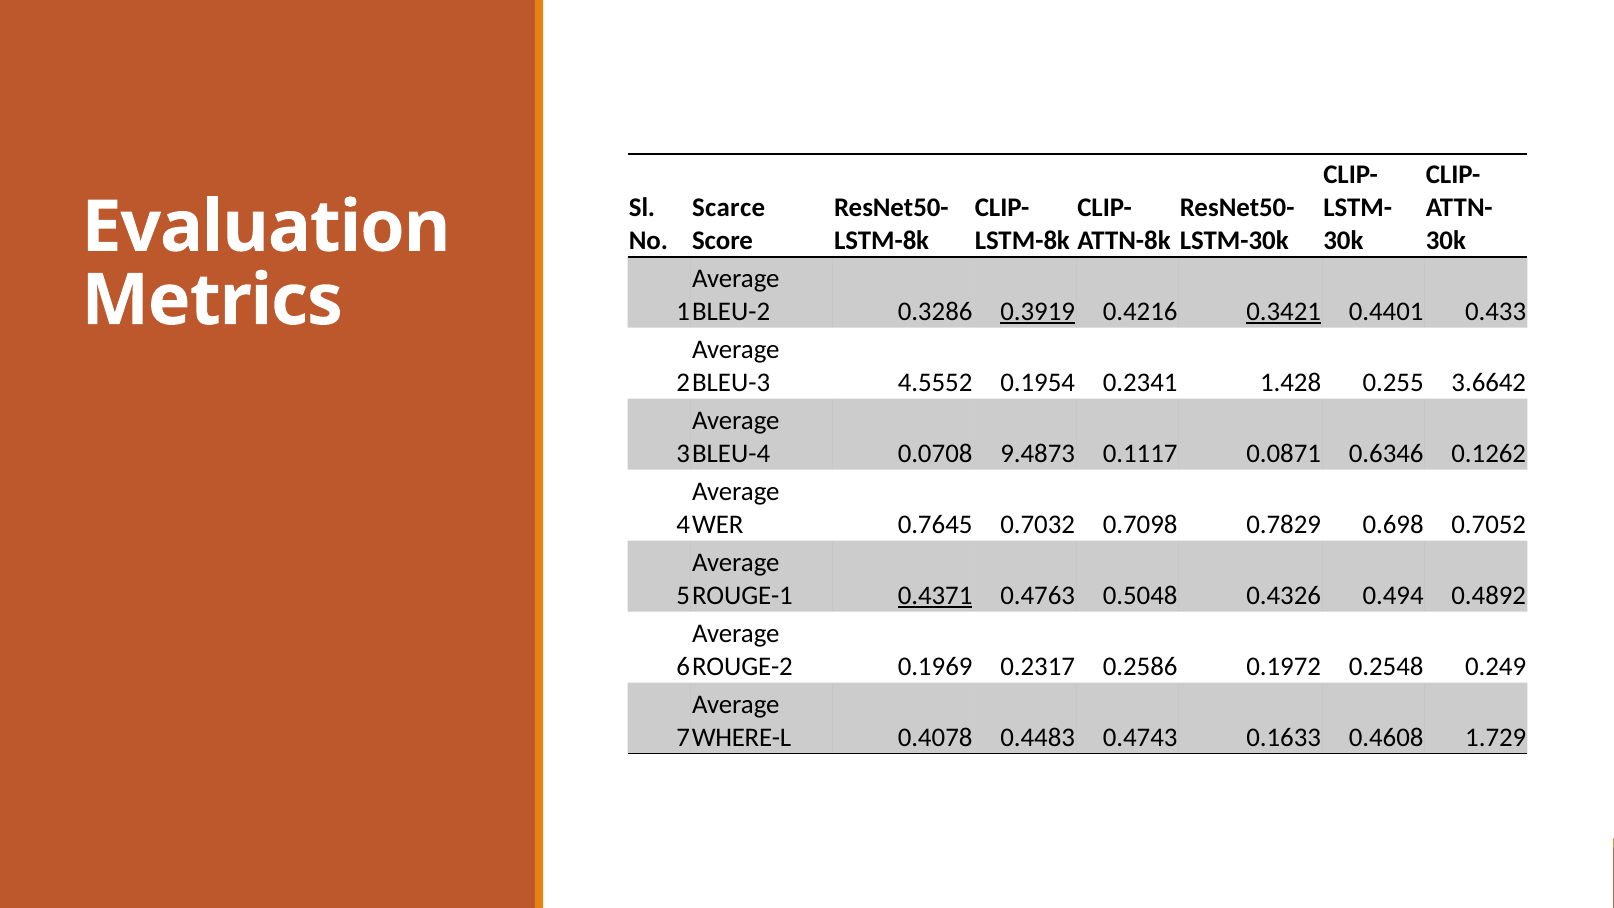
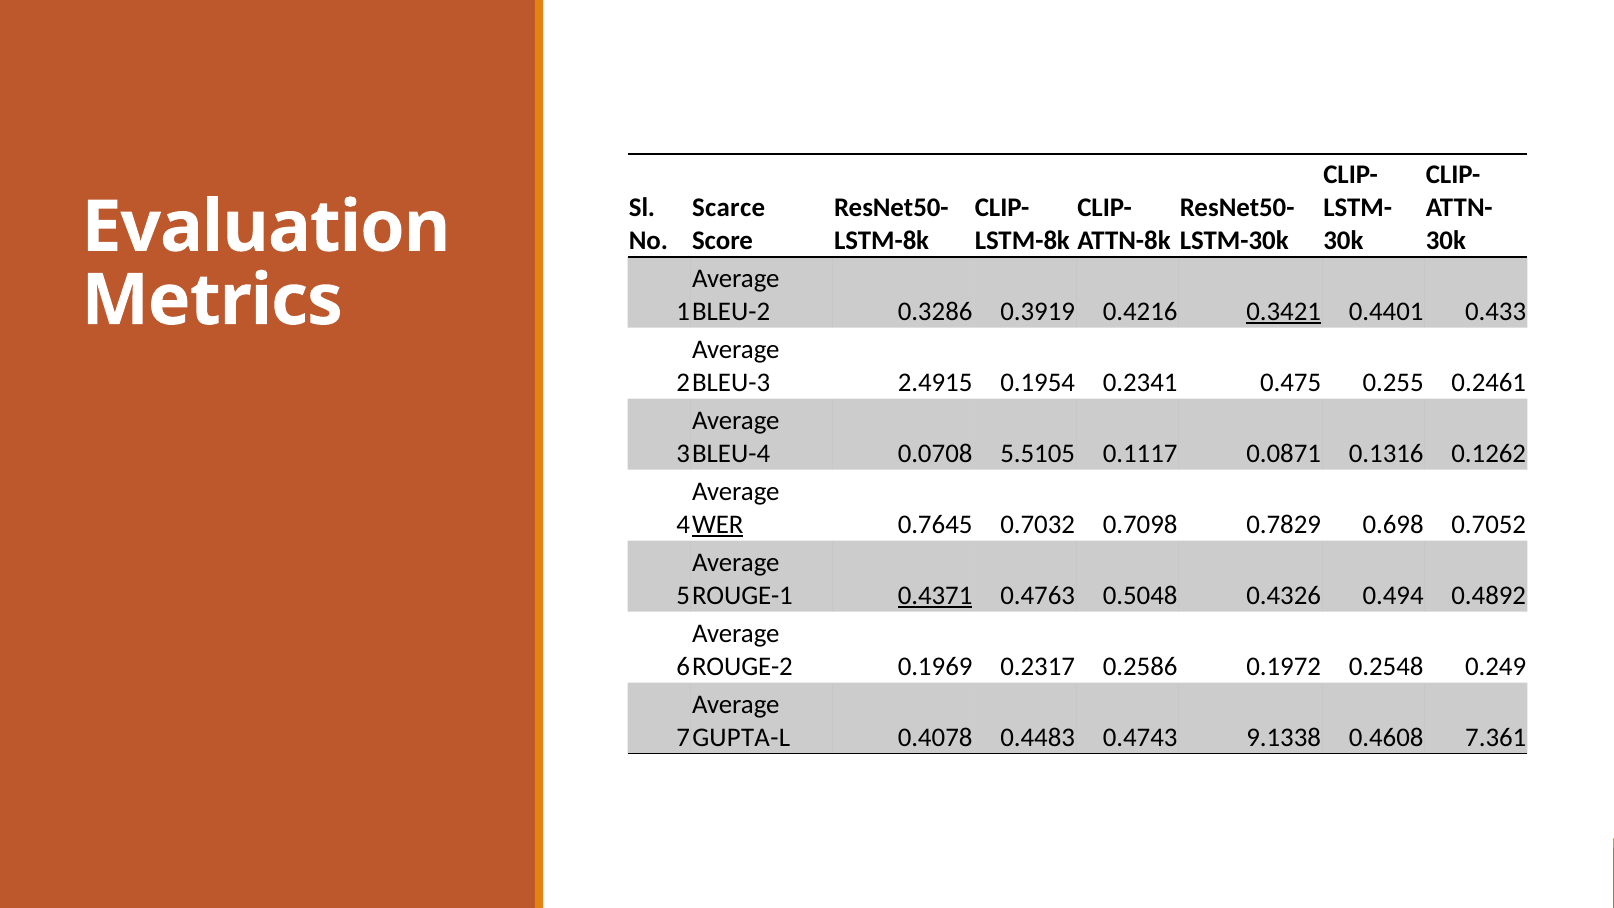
0.3919 underline: present -> none
4.5552: 4.5552 -> 2.4915
1.428: 1.428 -> 0.475
3.6642: 3.6642 -> 0.2461
9.4873: 9.4873 -> 5.5105
0.6346: 0.6346 -> 0.1316
WER underline: none -> present
WHERE-L: WHERE-L -> GUPTA-L
0.1633: 0.1633 -> 9.1338
1.729: 1.729 -> 7.361
